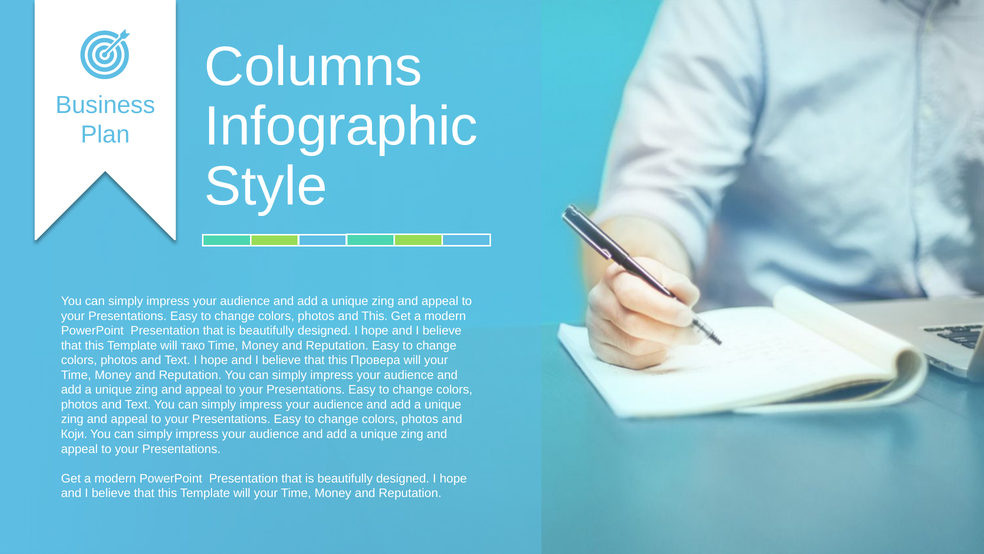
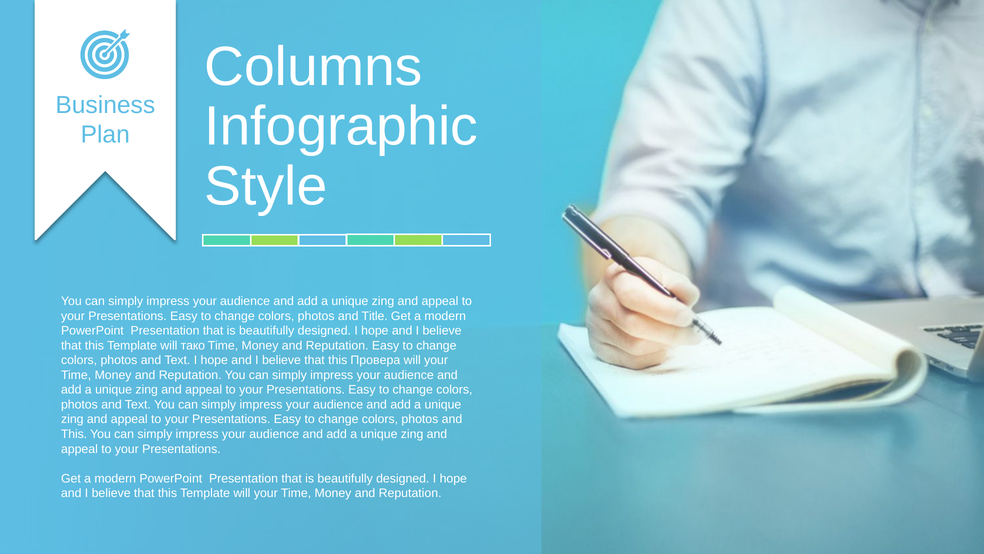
and This: This -> Title
Који at (74, 434): Који -> This
